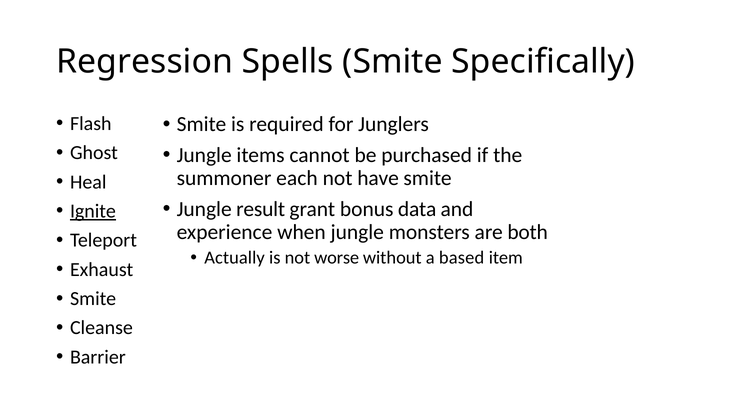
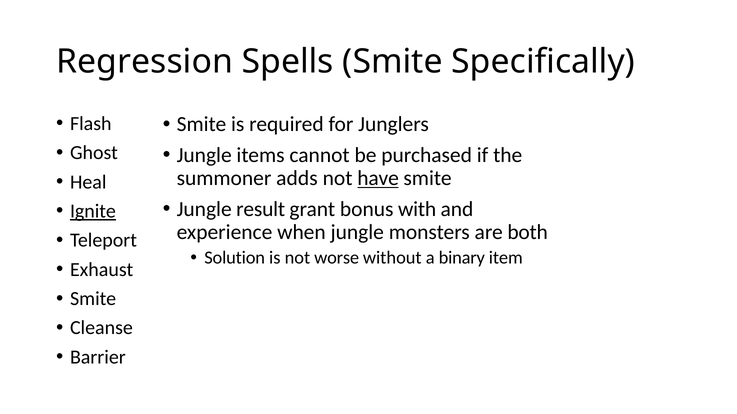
each: each -> adds
have underline: none -> present
data: data -> with
Actually: Actually -> Solution
based: based -> binary
